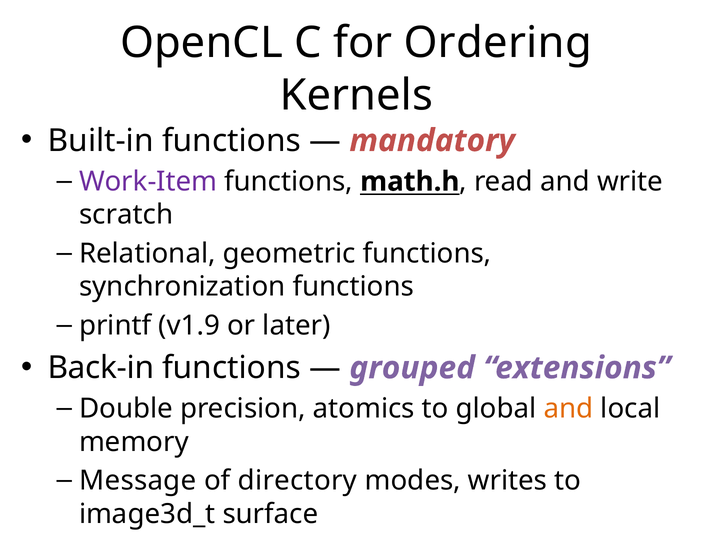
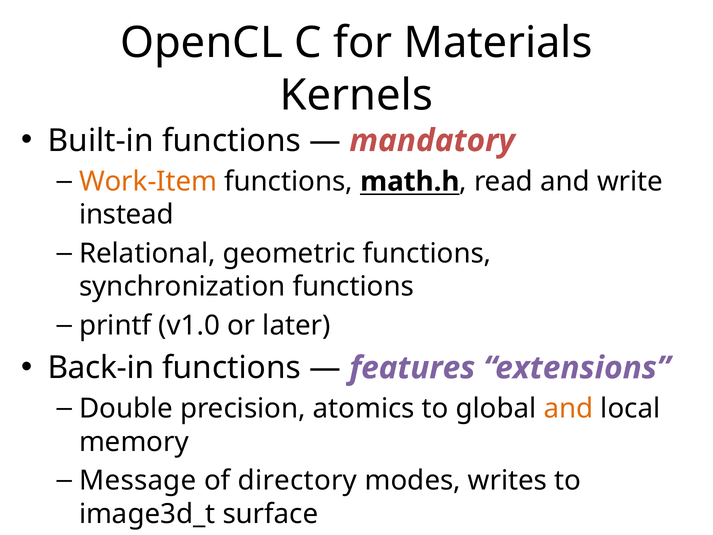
Ordering: Ordering -> Materials
Work-Item colour: purple -> orange
scratch: scratch -> instead
v1.9: v1.9 -> v1.0
grouped: grouped -> features
